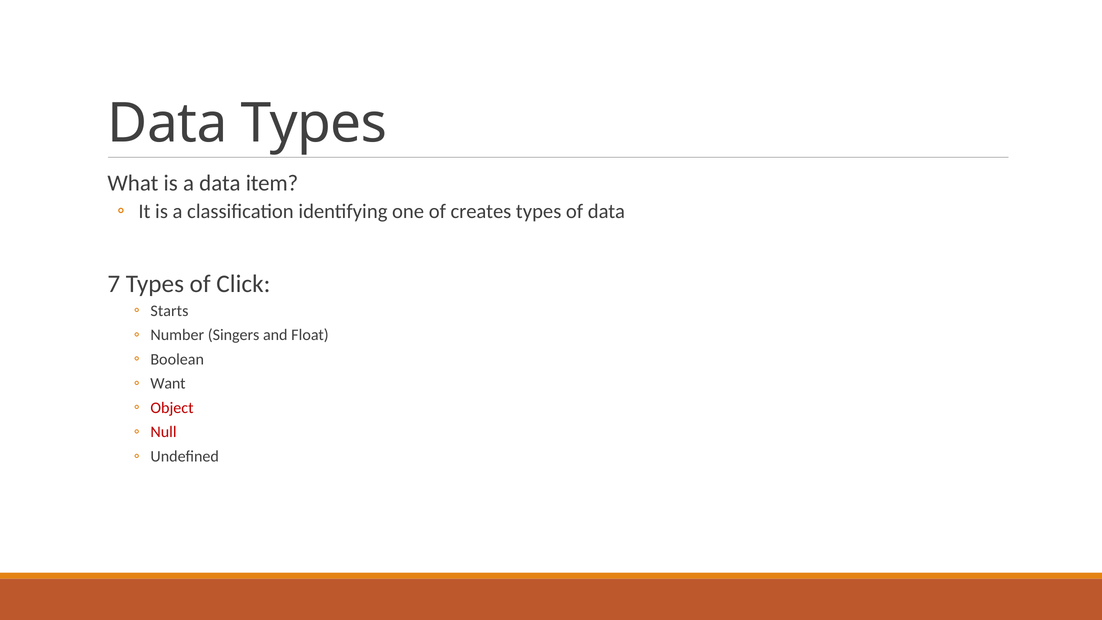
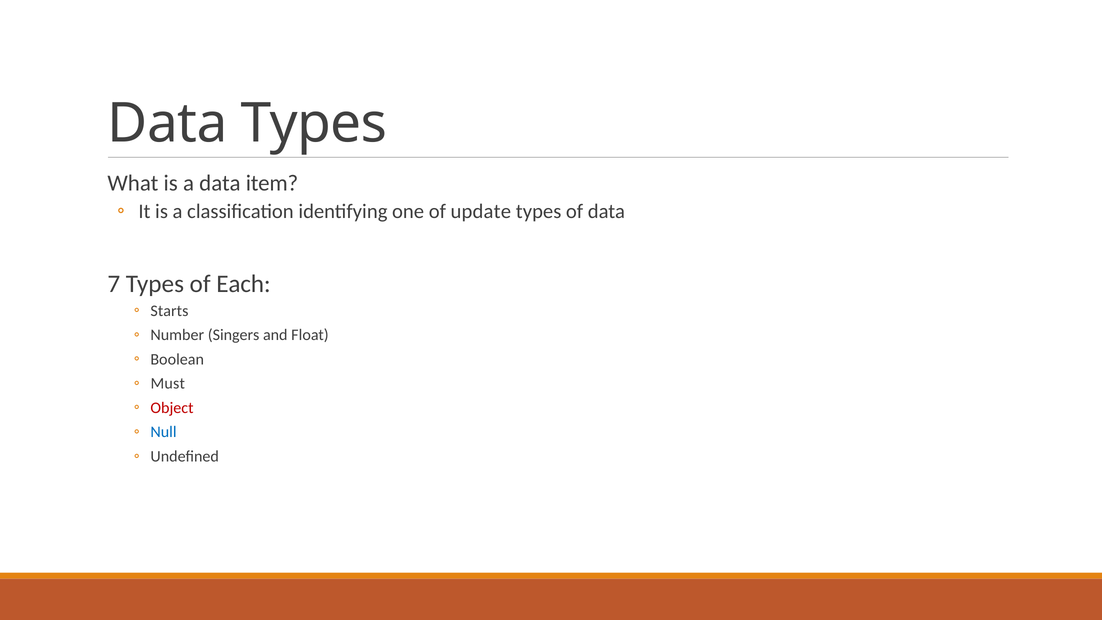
creates: creates -> update
Click: Click -> Each
Want: Want -> Must
Null colour: red -> blue
